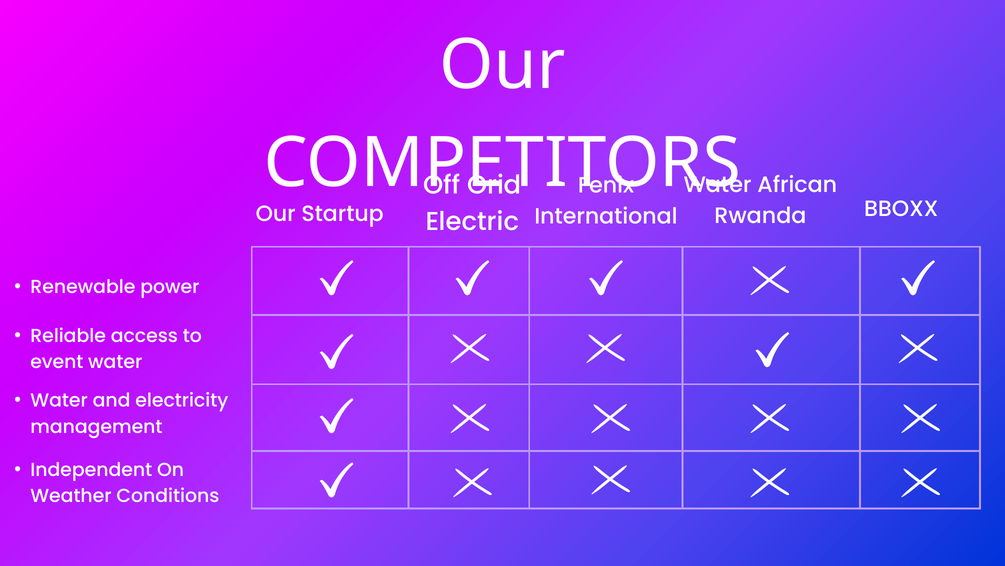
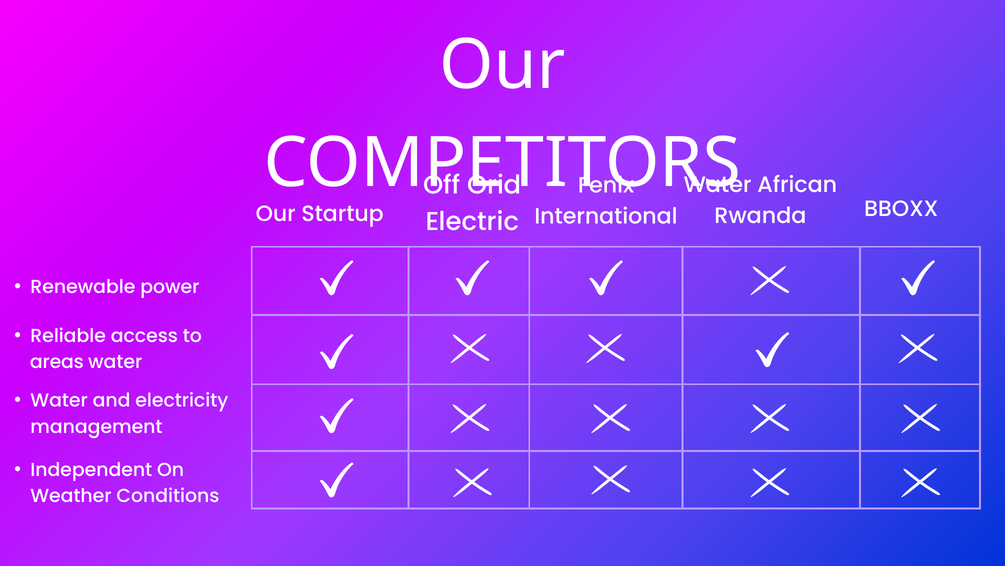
event: event -> areas
